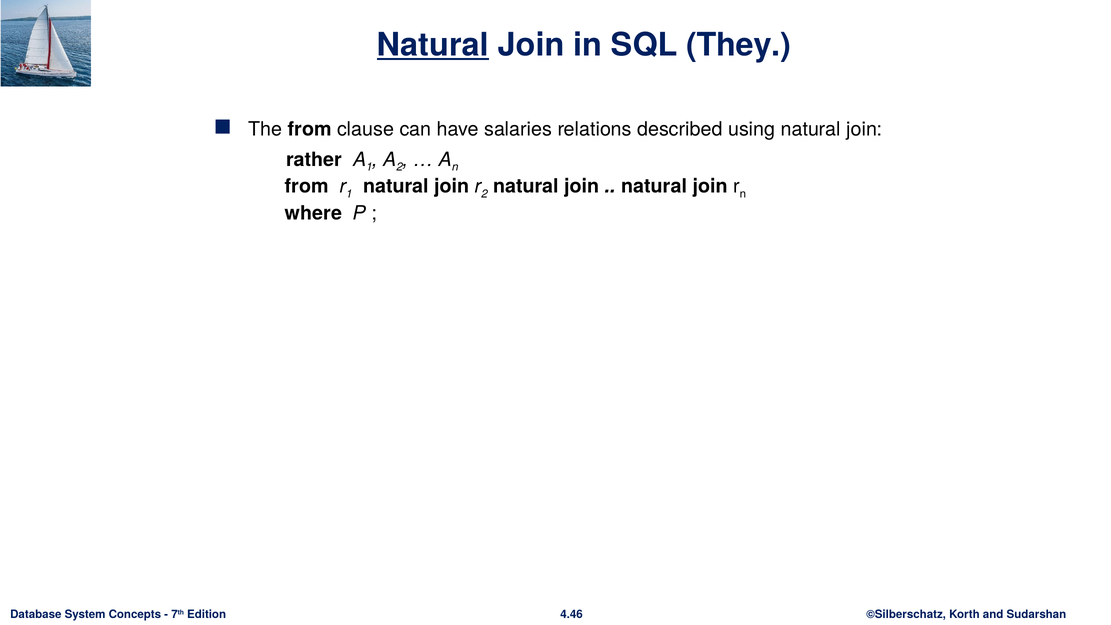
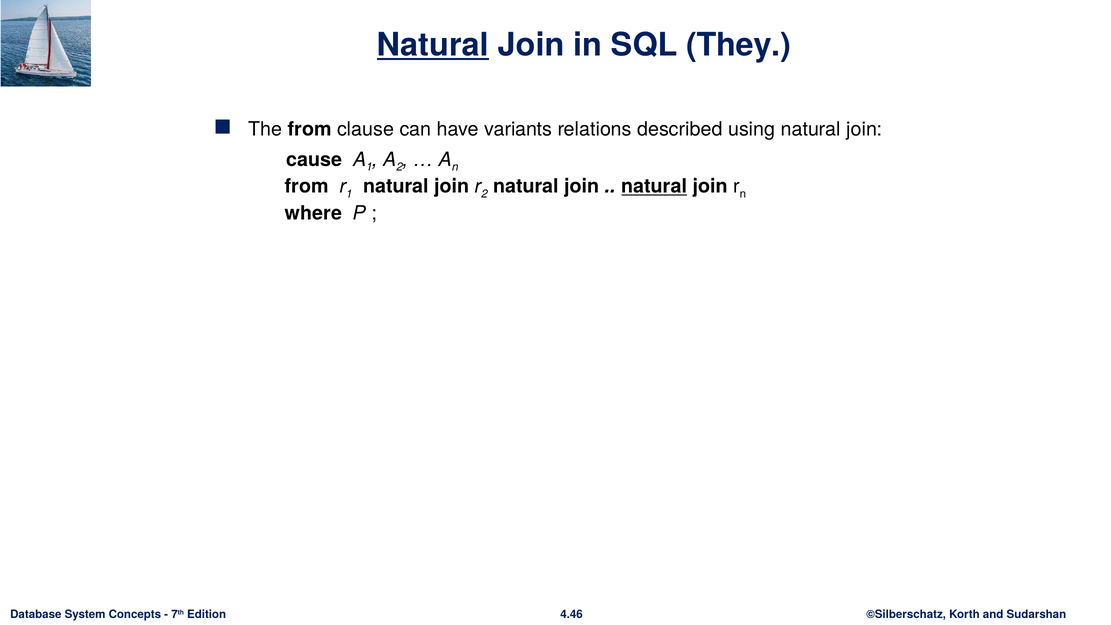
salaries: salaries -> variants
rather: rather -> cause
natural at (654, 186) underline: none -> present
